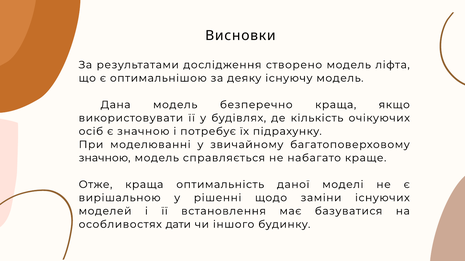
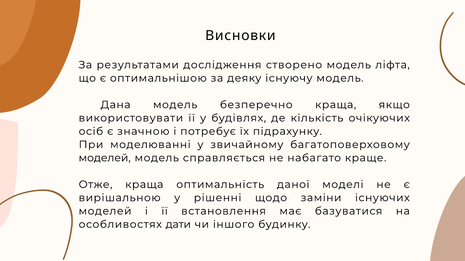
значною at (105, 158): значною -> моделей
